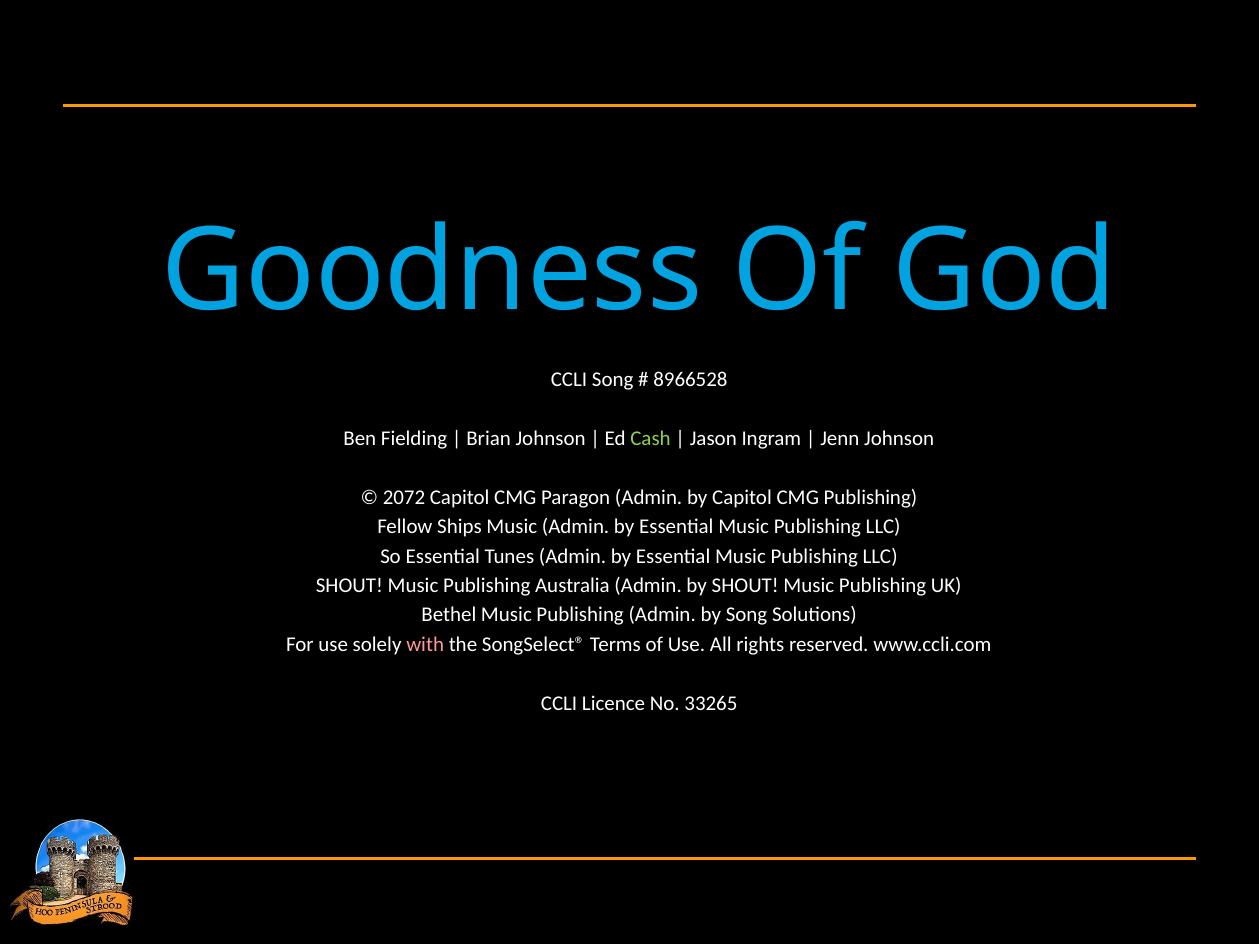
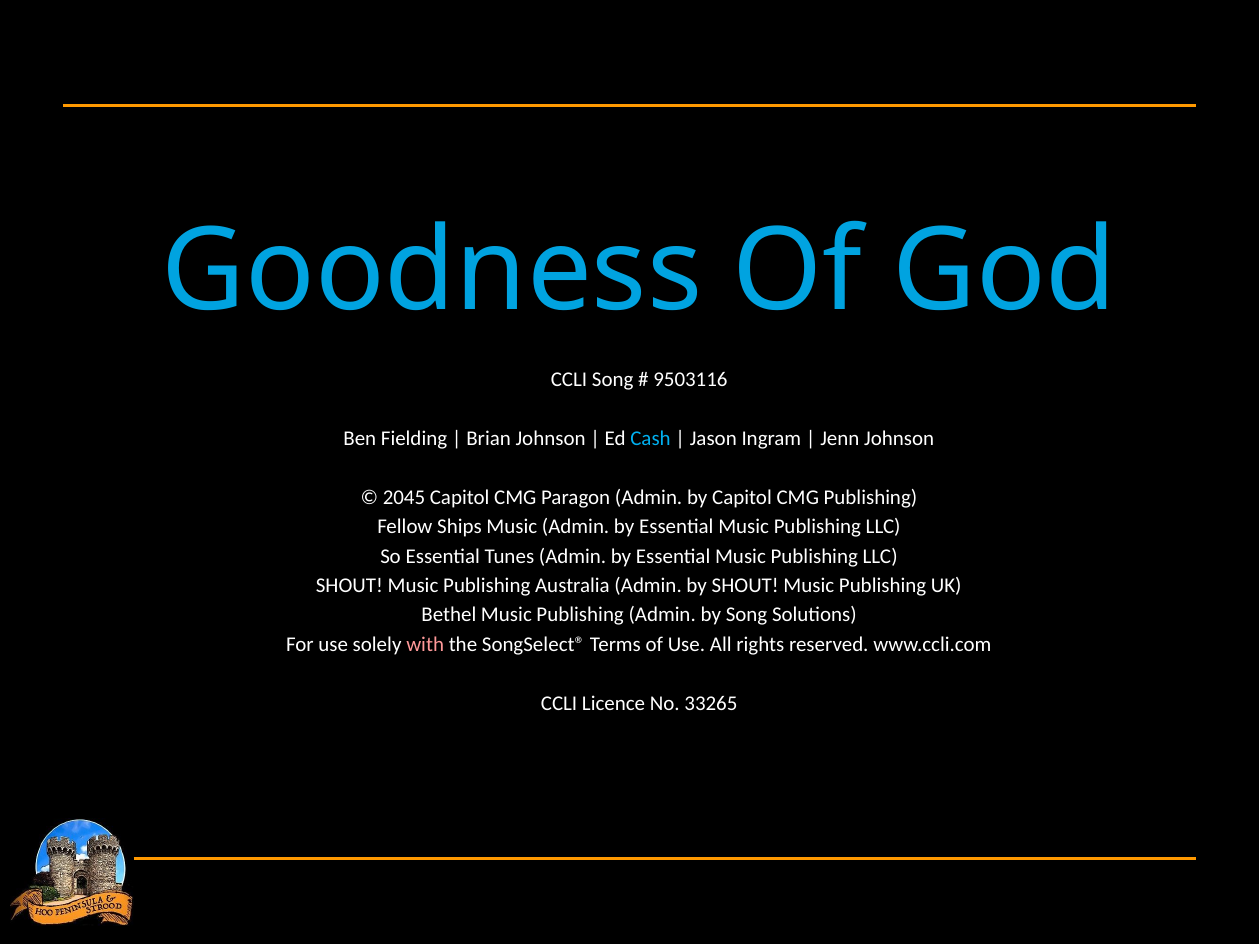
8966528: 8966528 -> 9503116
Cash colour: light green -> light blue
2072: 2072 -> 2045
